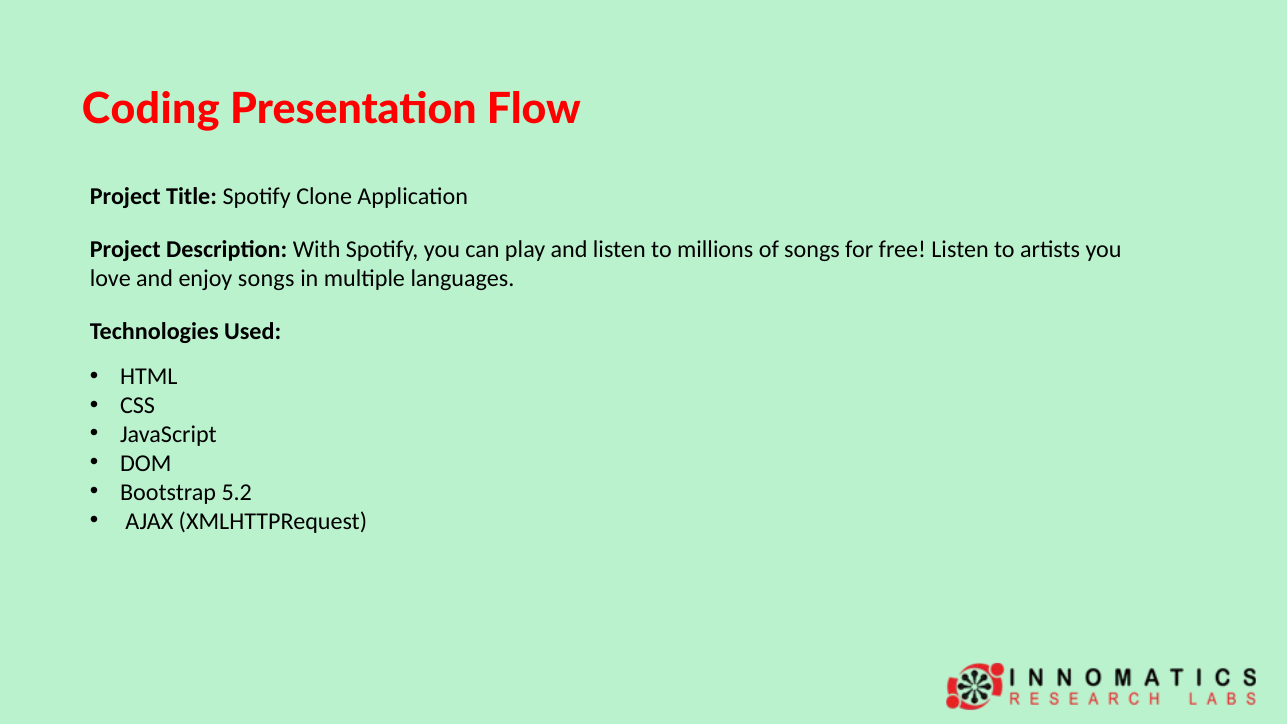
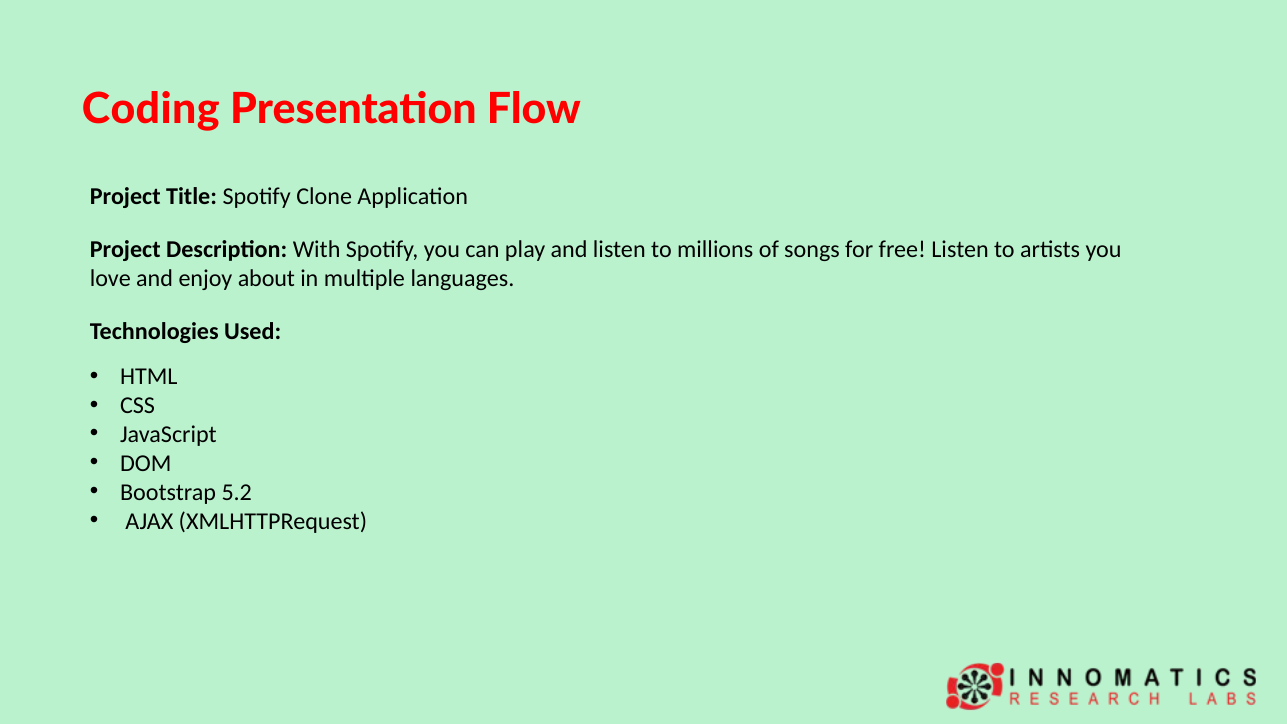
enjoy songs: songs -> about
